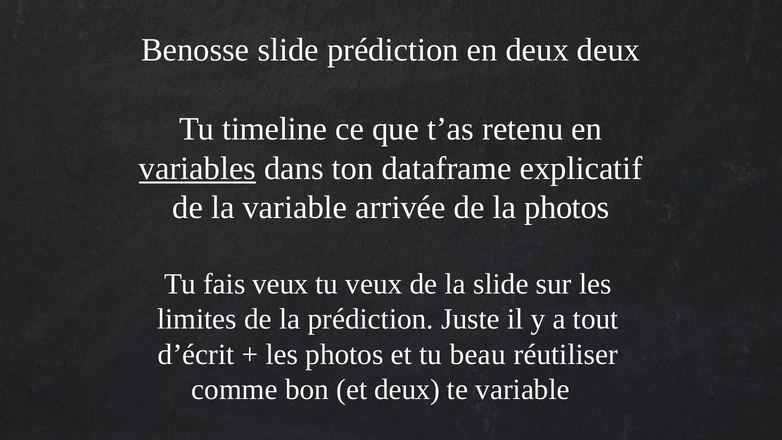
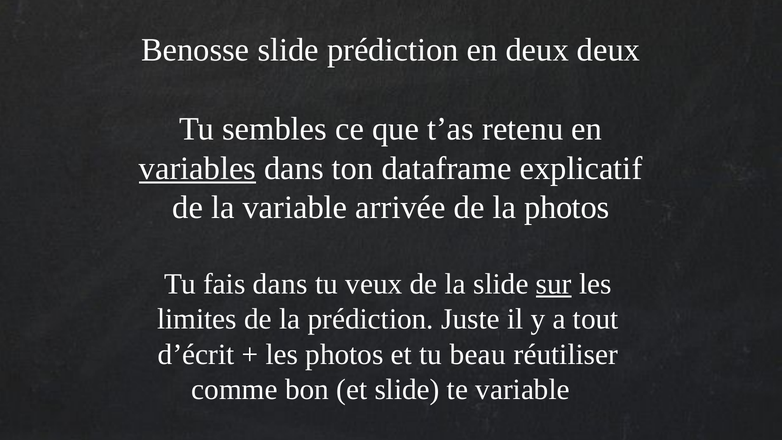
timeline: timeline -> sembles
fais veux: veux -> dans
sur underline: none -> present
et deux: deux -> slide
